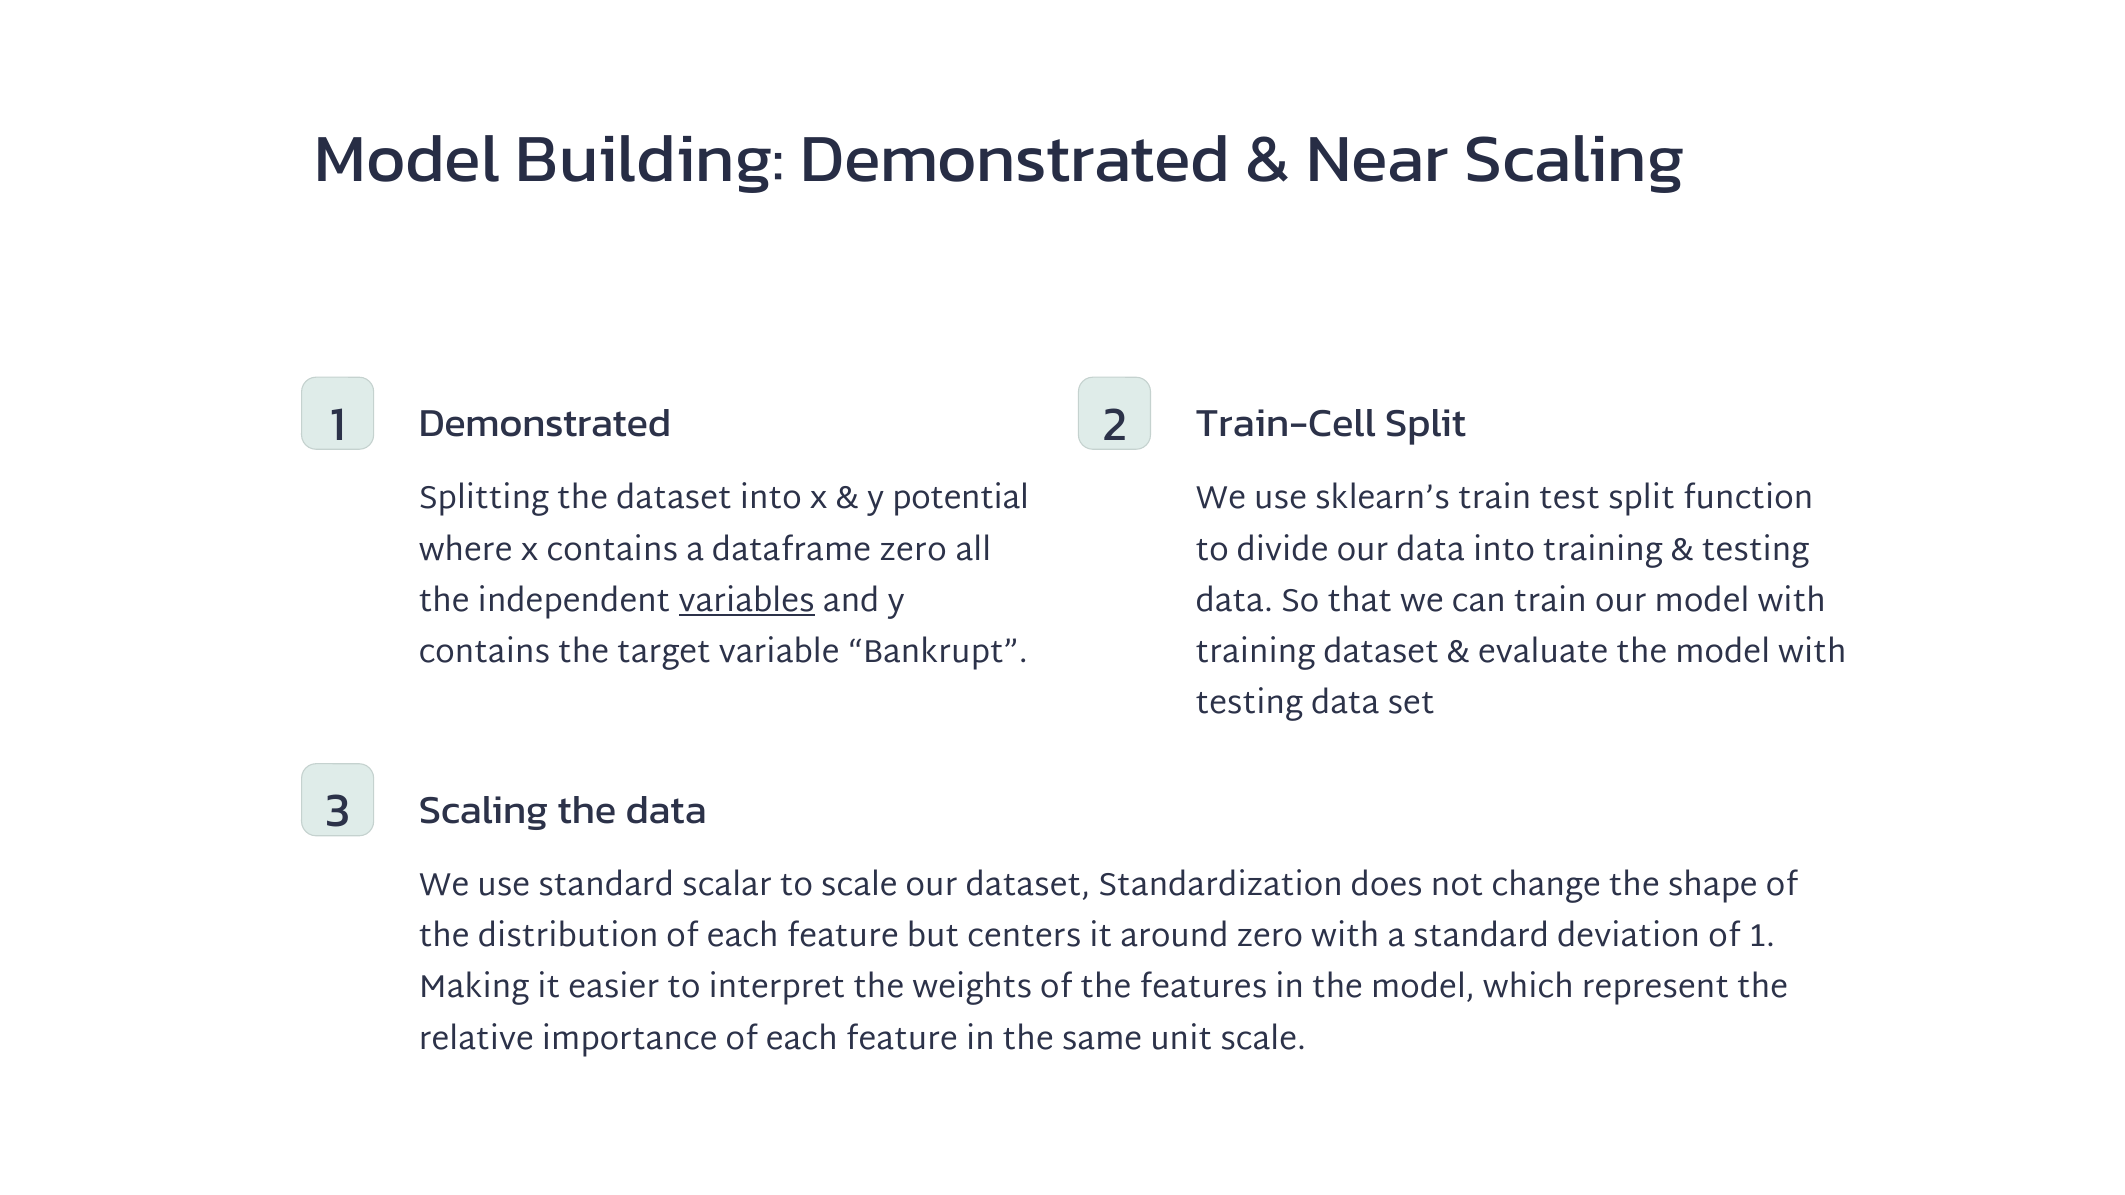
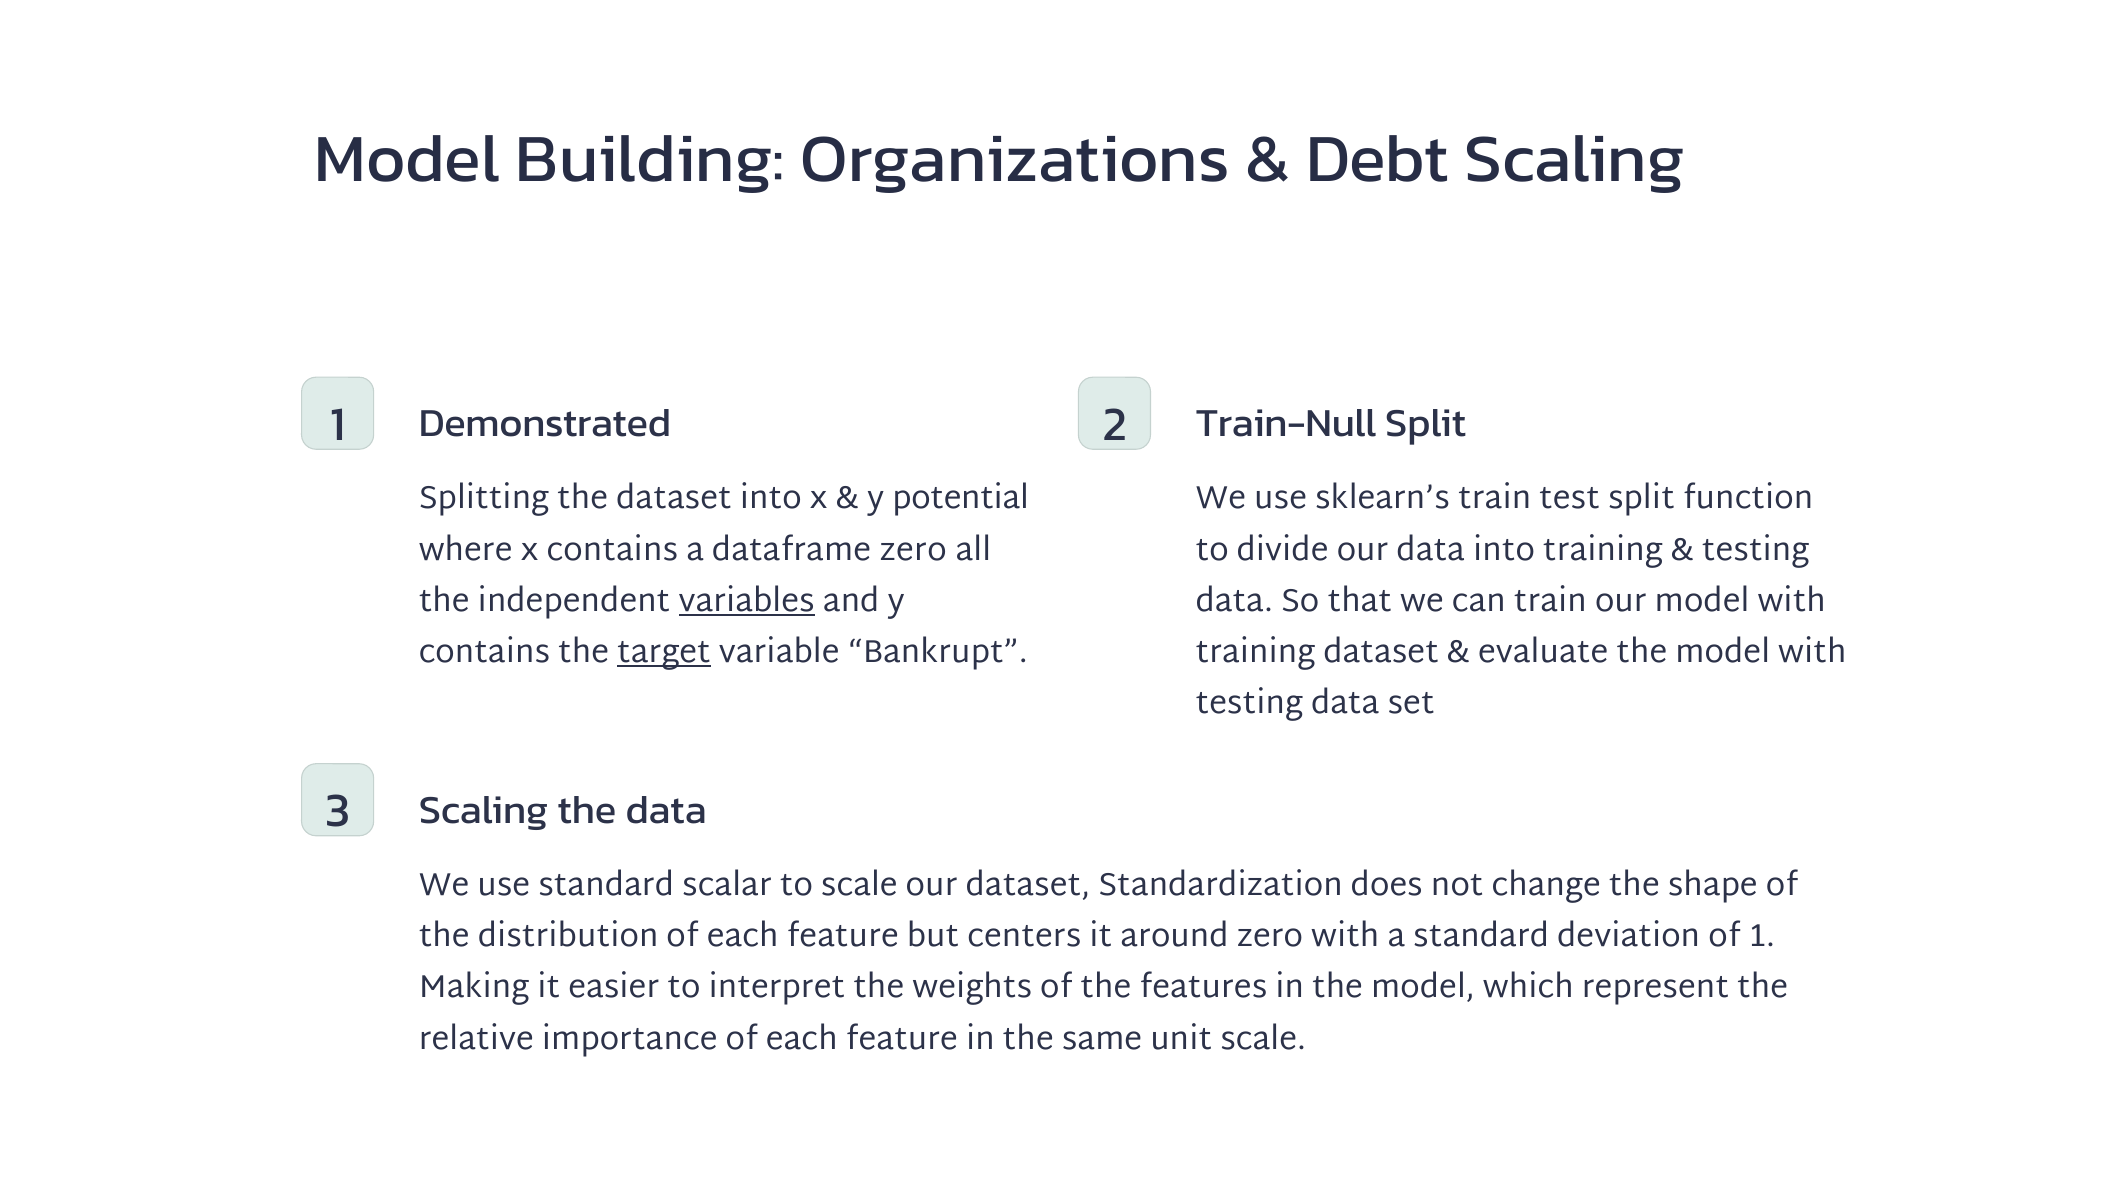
Building Demonstrated: Demonstrated -> Organizations
Near: Near -> Debt
Train-Cell: Train-Cell -> Train-Null
target underline: none -> present
